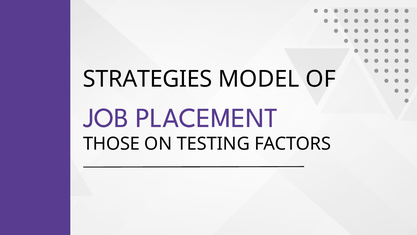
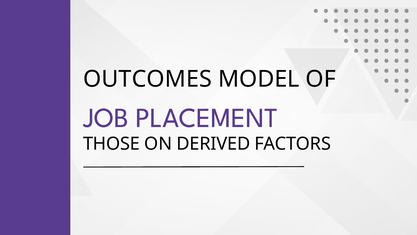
STRATEGIES: STRATEGIES -> OUTCOMES
TESTING: TESTING -> DERIVED
